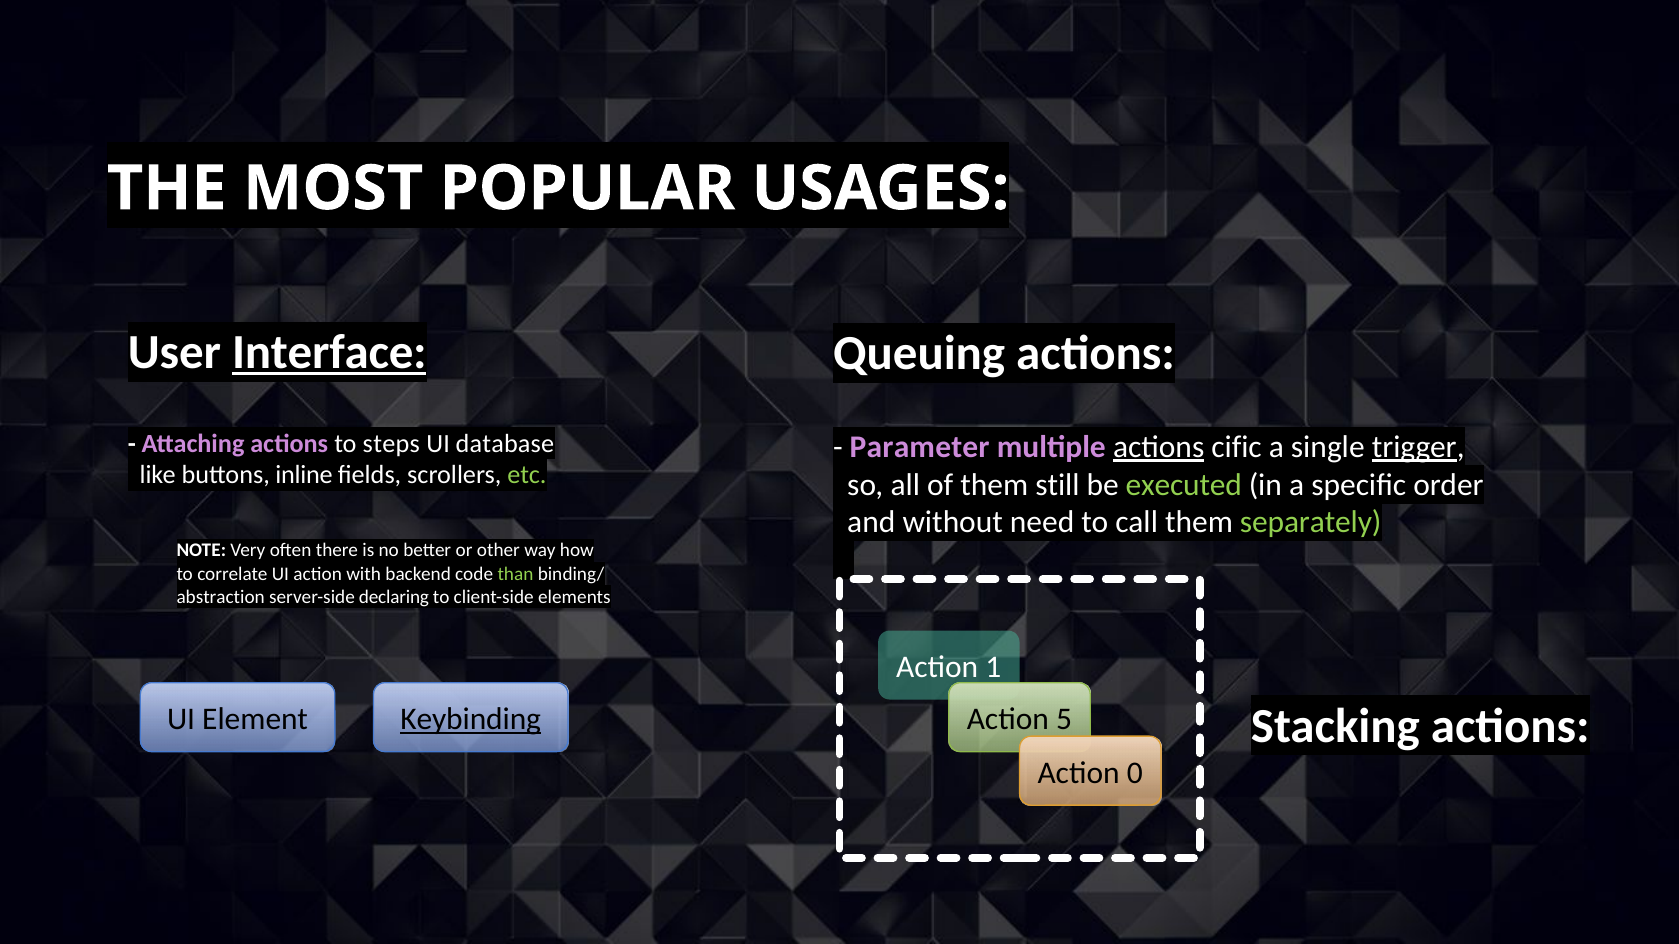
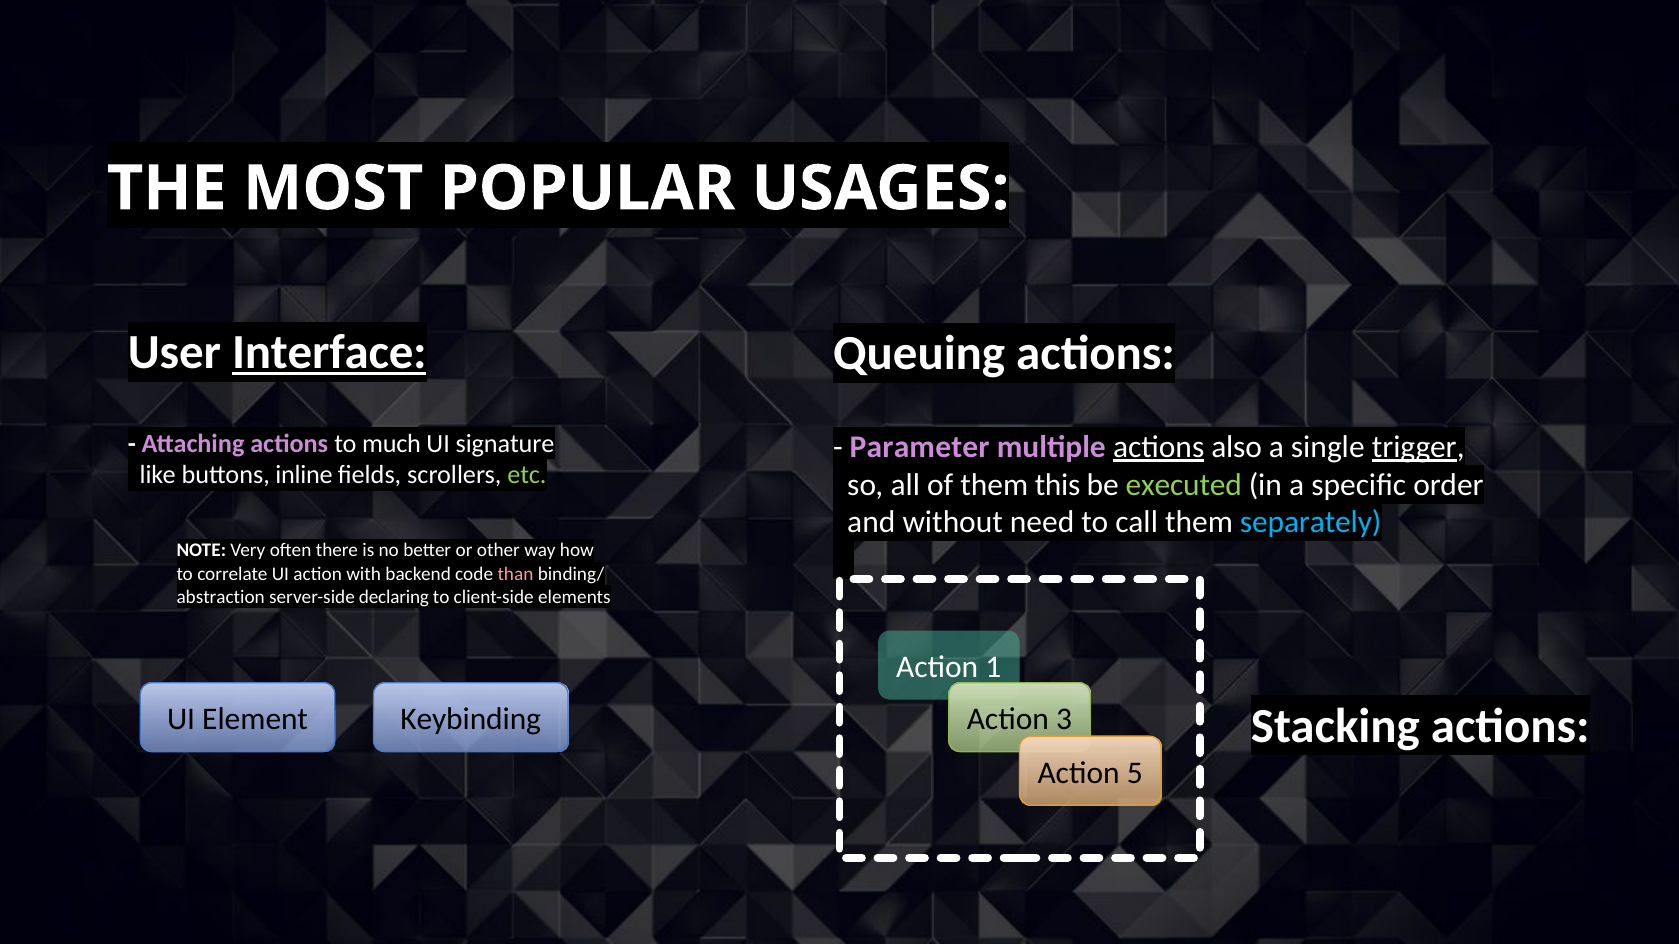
steps: steps -> much
database: database -> signature
cific: cific -> also
still: still -> this
separately colour: light green -> light blue
than colour: light green -> pink
Keybinding underline: present -> none
5: 5 -> 3
0: 0 -> 5
